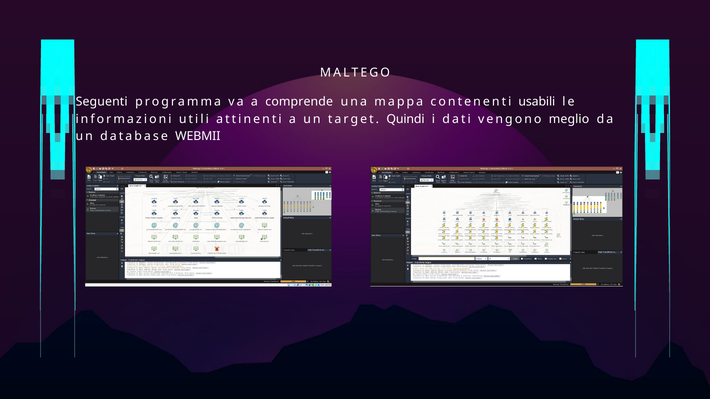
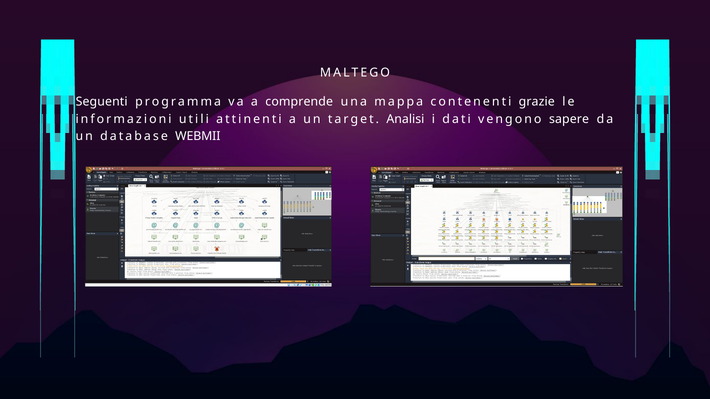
usabili: usabili -> grazie
Quindi: Quindi -> Analisi
meglio: meglio -> sapere
